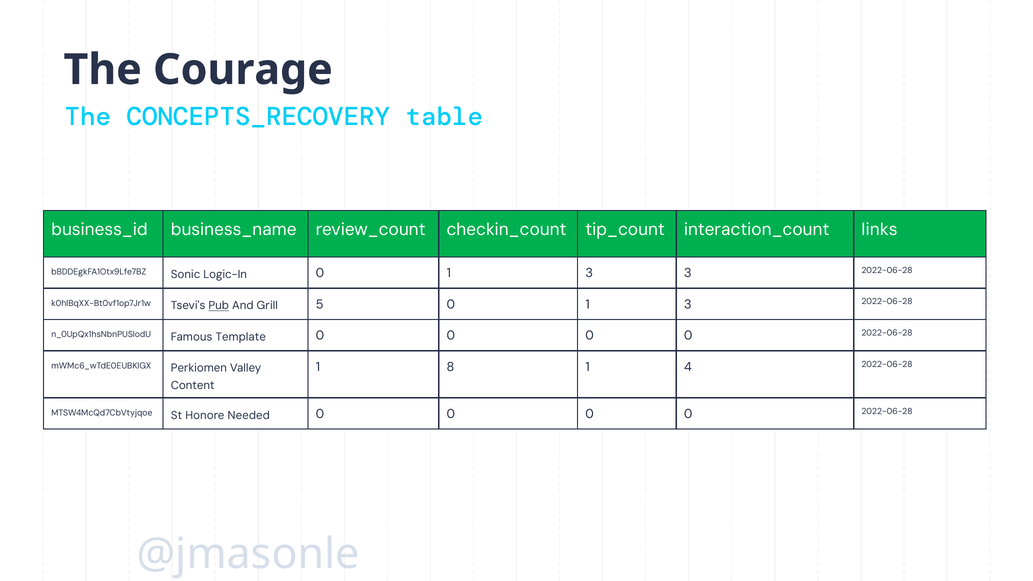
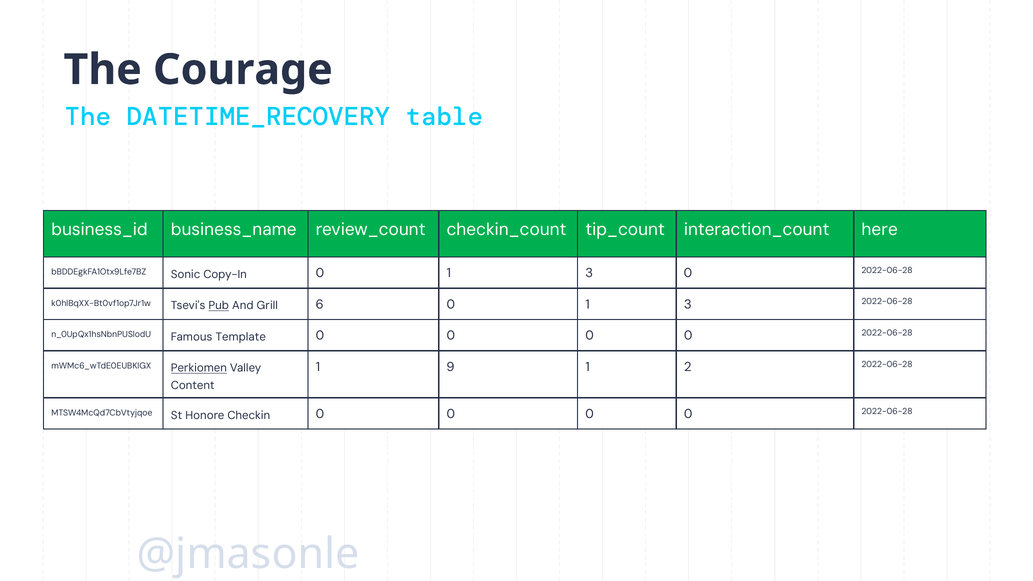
CONCEPTS_RECOVERY: CONCEPTS_RECOVERY -> DATETIME_RECOVERY
links: links -> here
Logic-In: Logic-In -> Copy-In
3 3: 3 -> 0
5: 5 -> 6
8: 8 -> 9
4: 4 -> 2
Perkiomen underline: none -> present
Needed: Needed -> Checkin
